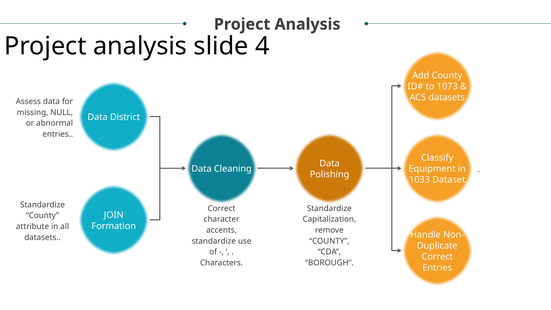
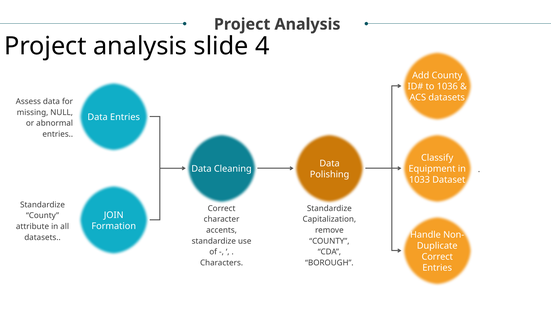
1073: 1073 -> 1036
Data District: District -> Entries
